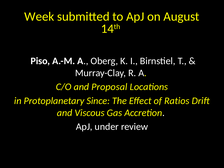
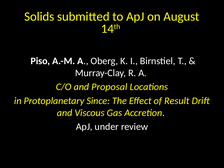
Week: Week -> Solids
Ratios: Ratios -> Result
